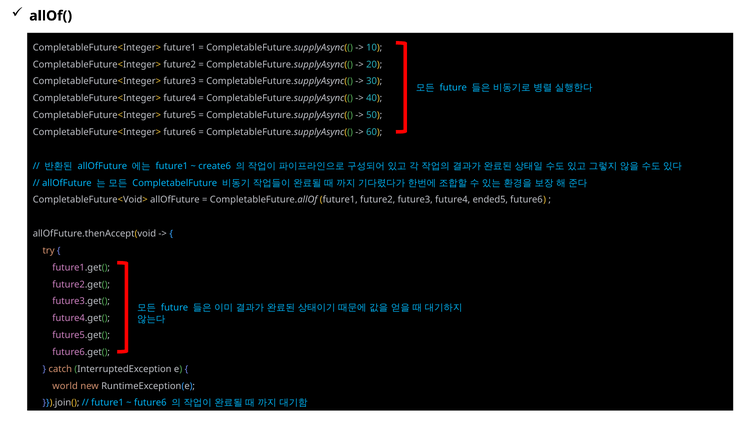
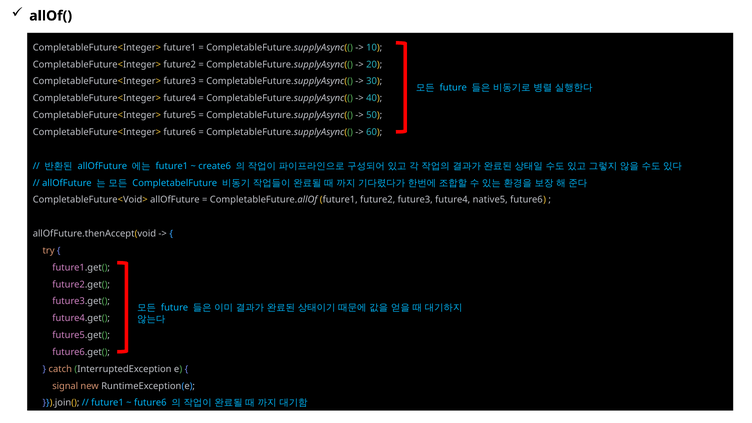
ended5: ended5 -> native5
world: world -> signal
